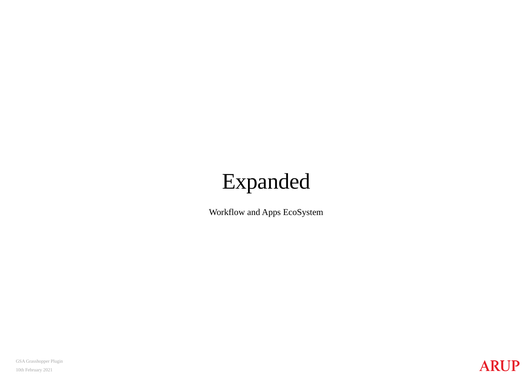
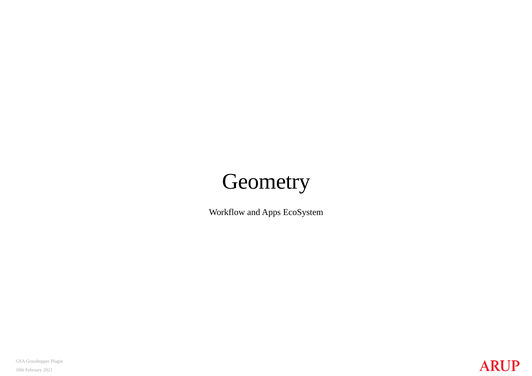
Expanded: Expanded -> Geometry
